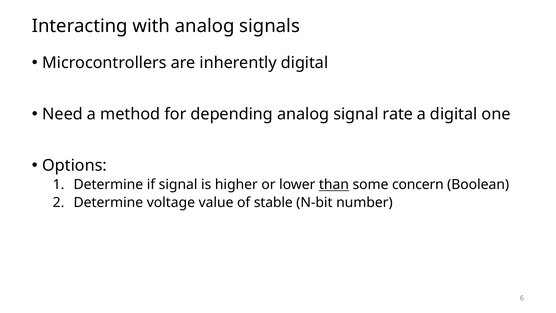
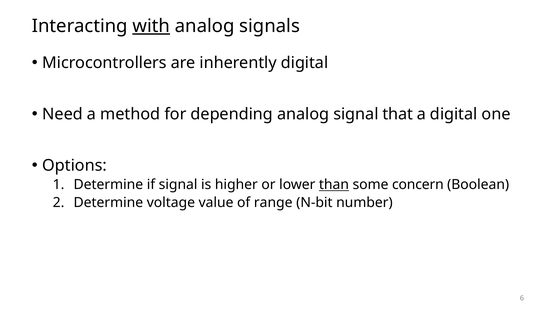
with underline: none -> present
rate: rate -> that
stable: stable -> range
